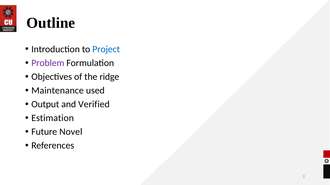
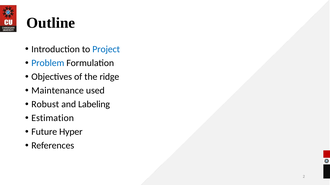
Problem colour: purple -> blue
Output: Output -> Robust
Verified: Verified -> Labeling
Novel: Novel -> Hyper
